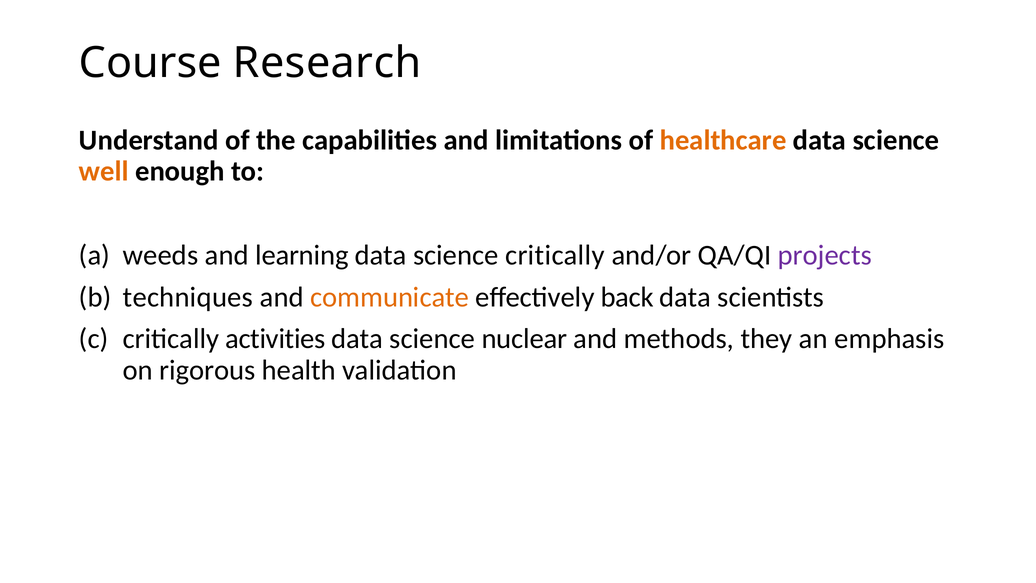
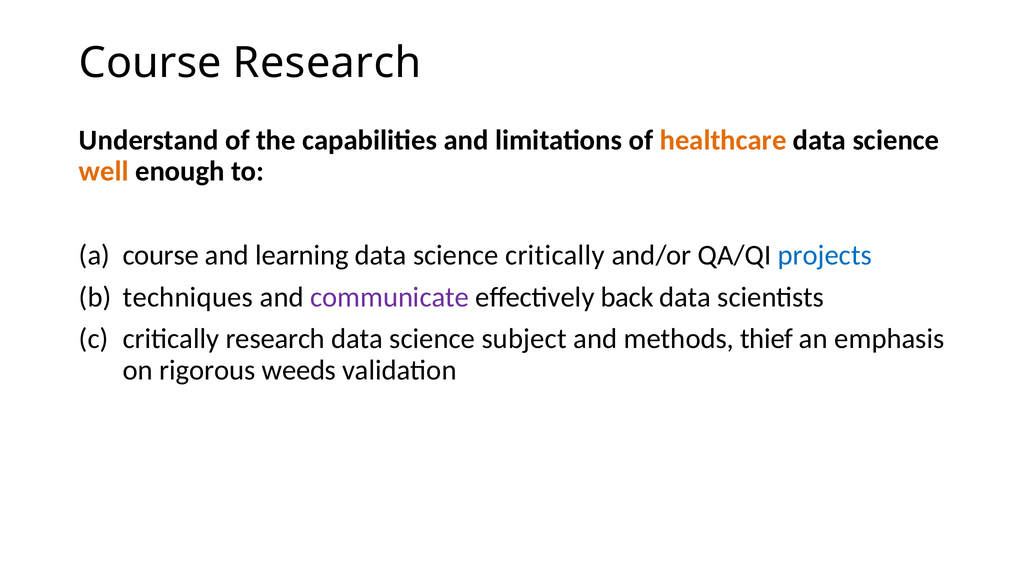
weeds at (160, 255): weeds -> course
projects colour: purple -> blue
communicate colour: orange -> purple
critically activities: activities -> research
nuclear: nuclear -> subject
they: they -> thief
health: health -> weeds
